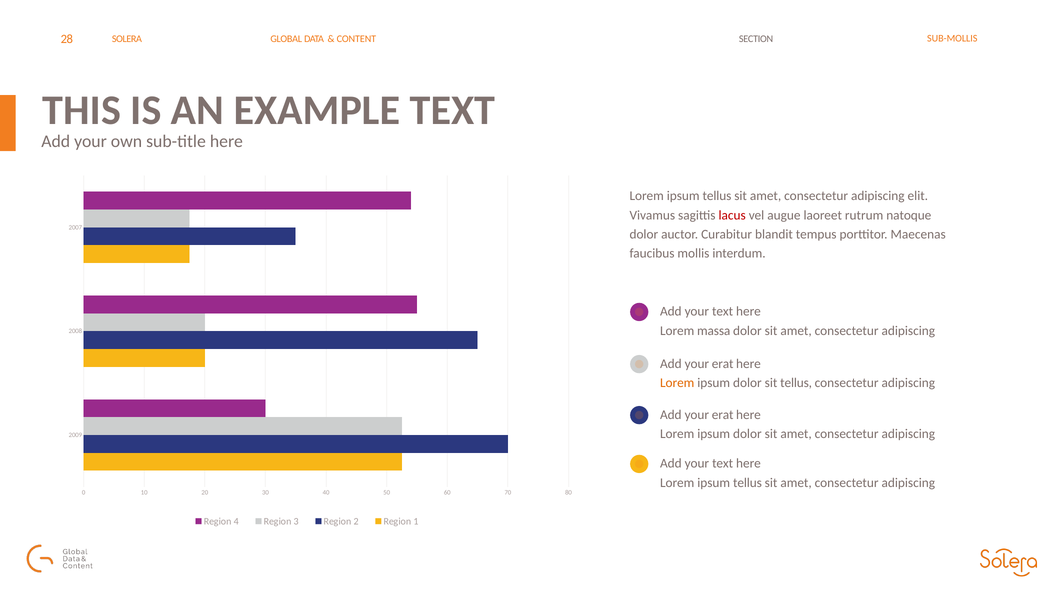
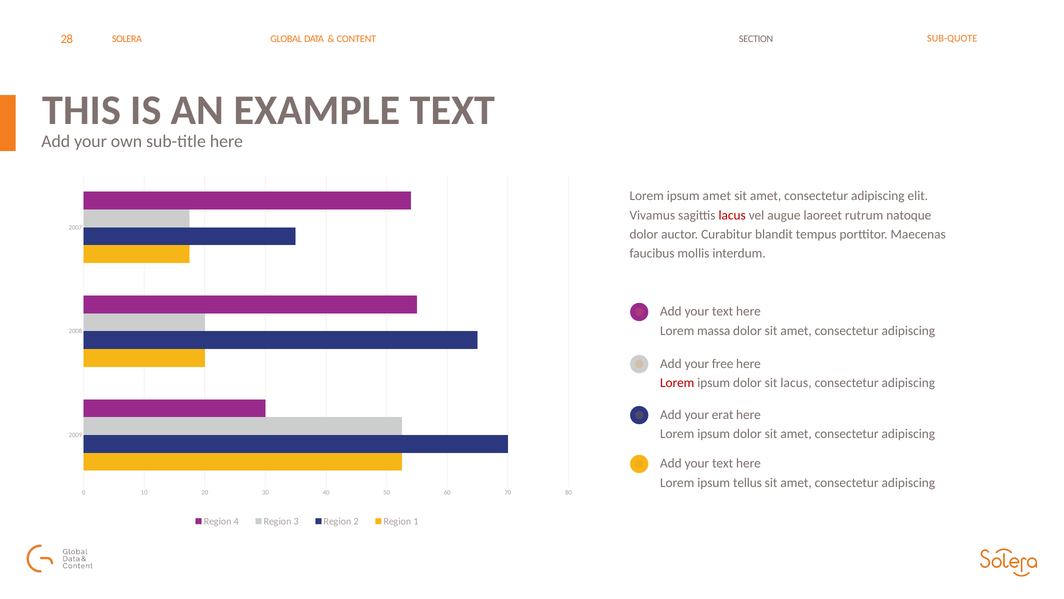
SUB-MOLLIS: SUB-MOLLIS -> SUB-QUOTE
tellus at (717, 196): tellus -> amet
erat at (723, 363): erat -> free
Lorem at (677, 383) colour: orange -> red
sit tellus: tellus -> lacus
